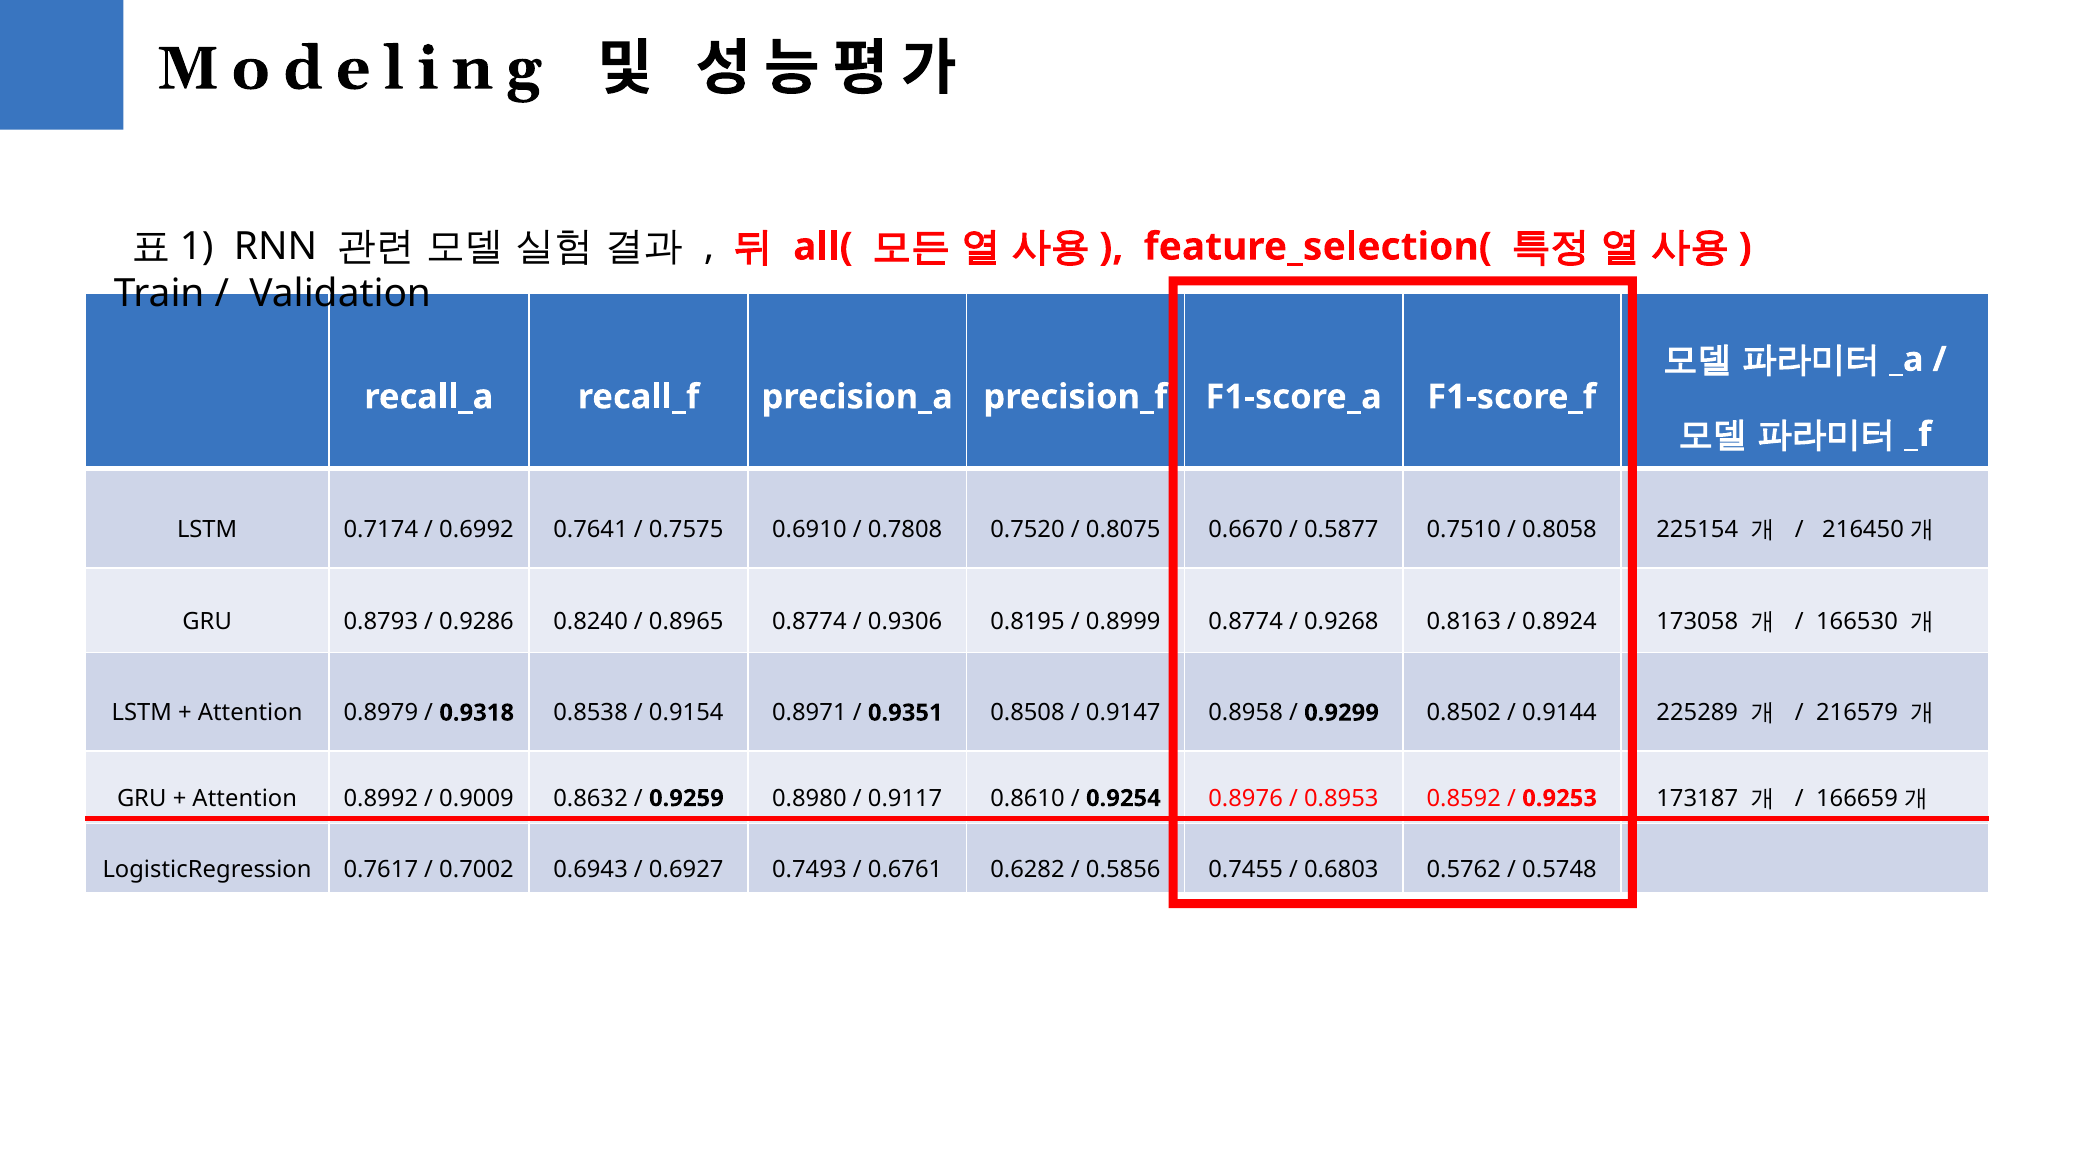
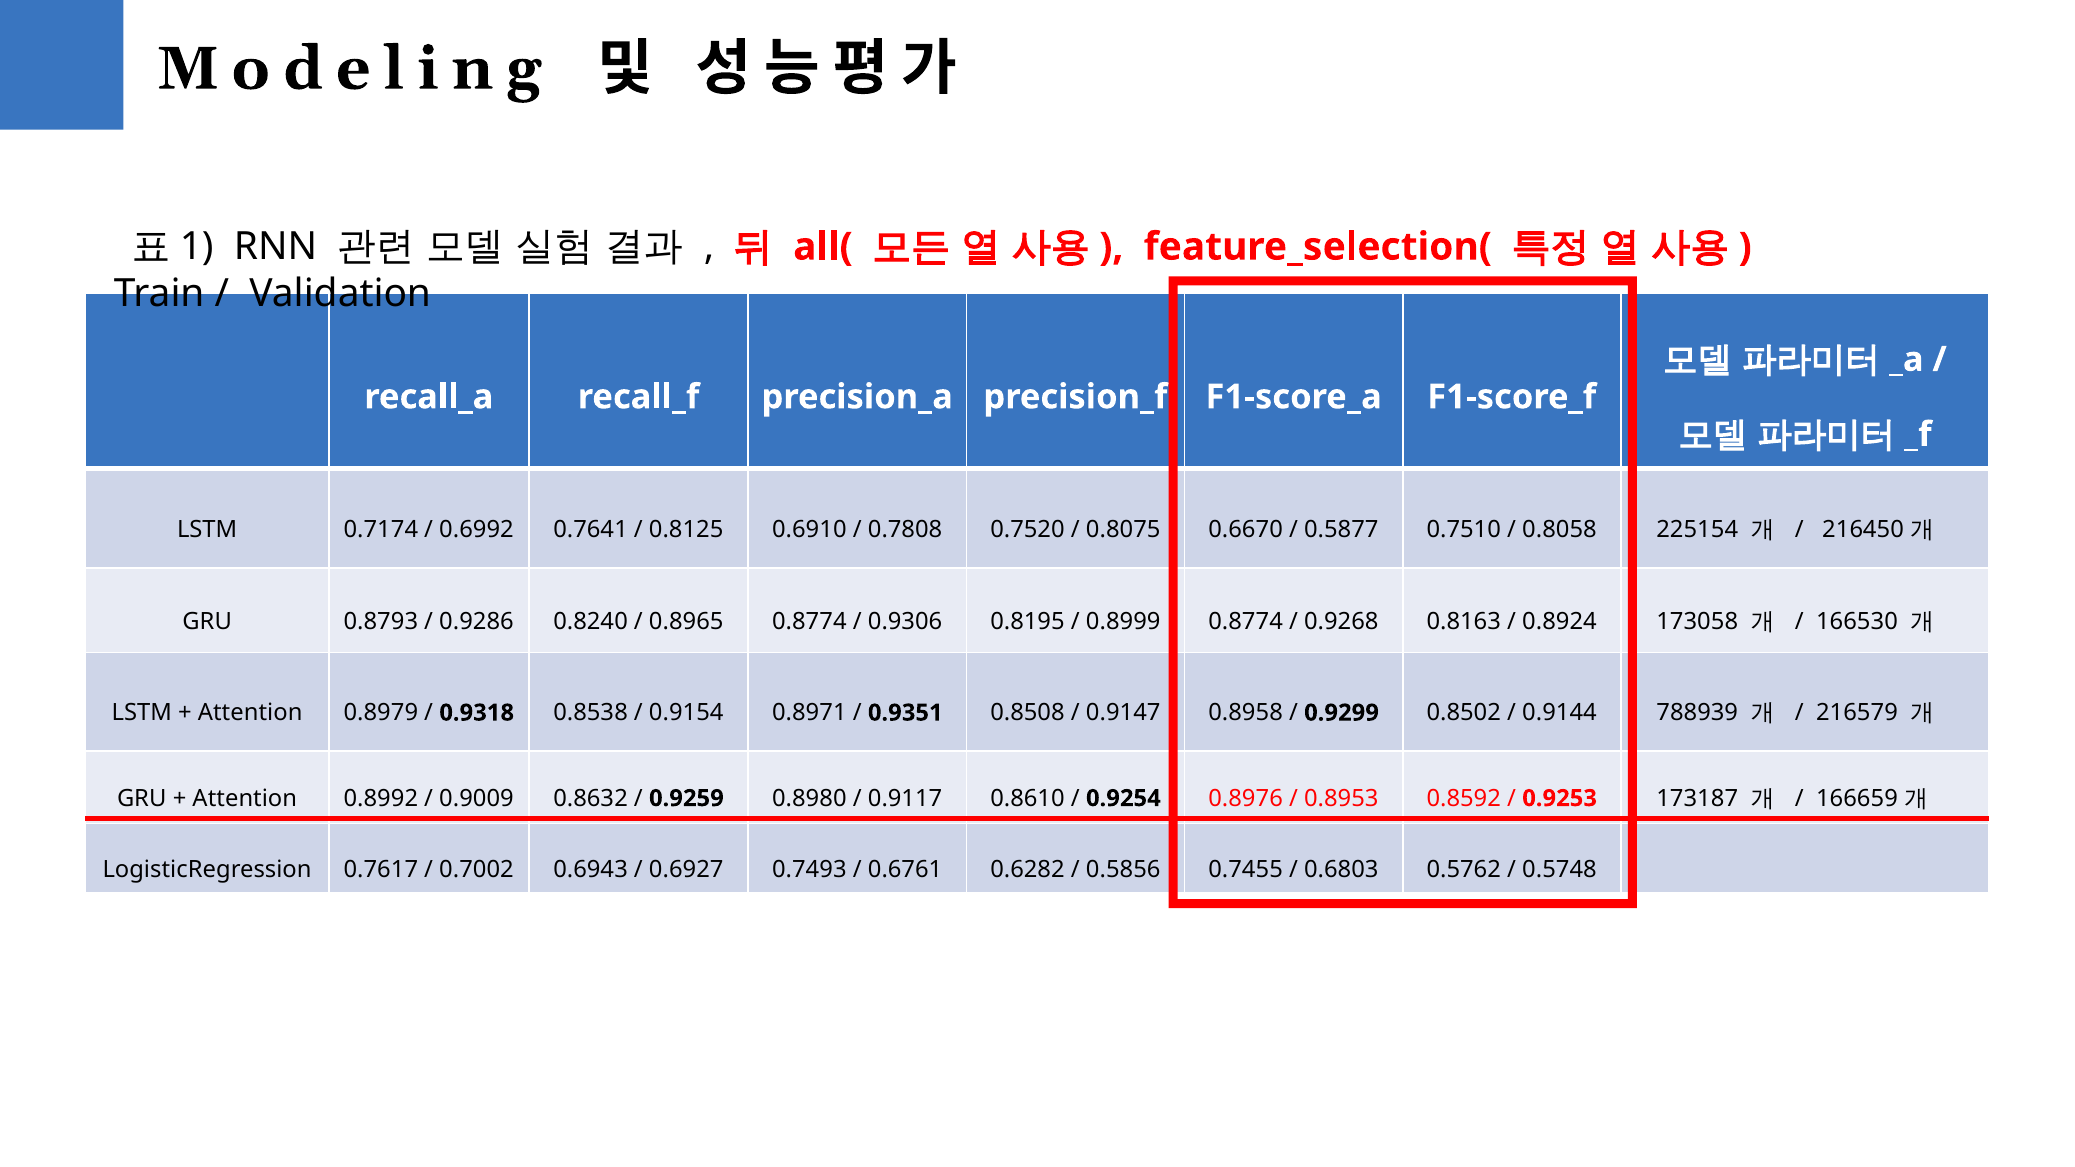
0.7575: 0.7575 -> 0.8125
225289: 225289 -> 788939
